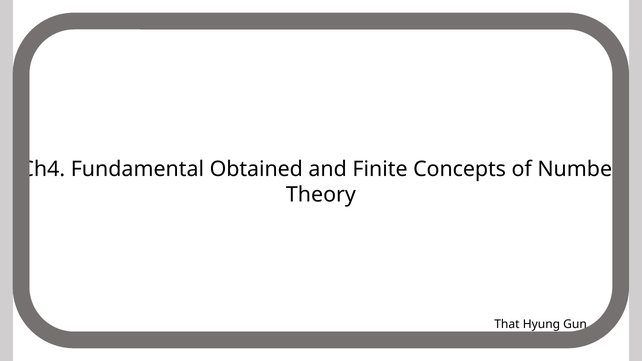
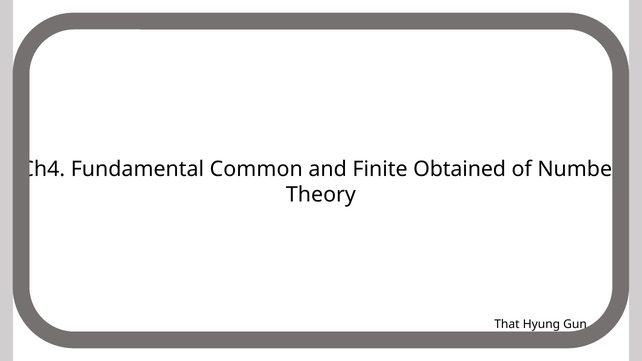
Obtained: Obtained -> Common
Concepts: Concepts -> Obtained
